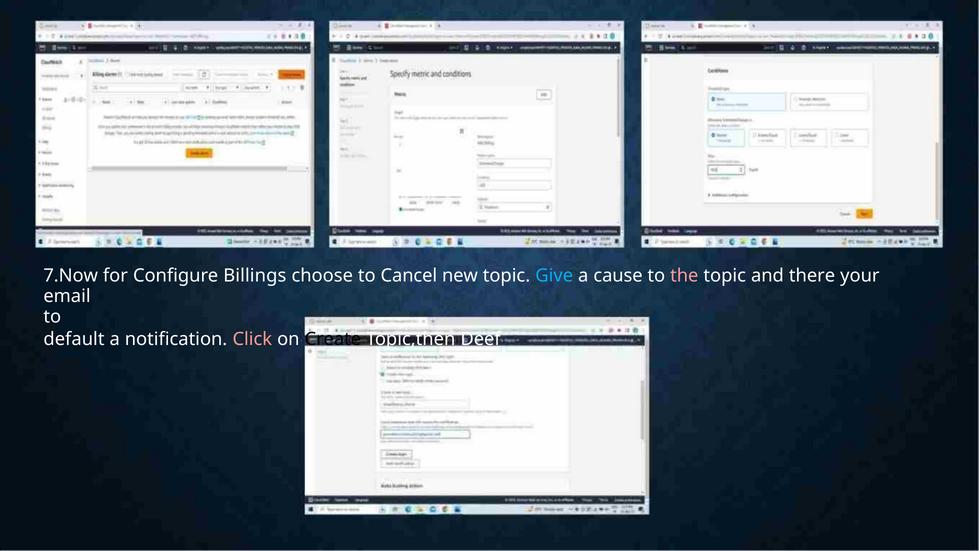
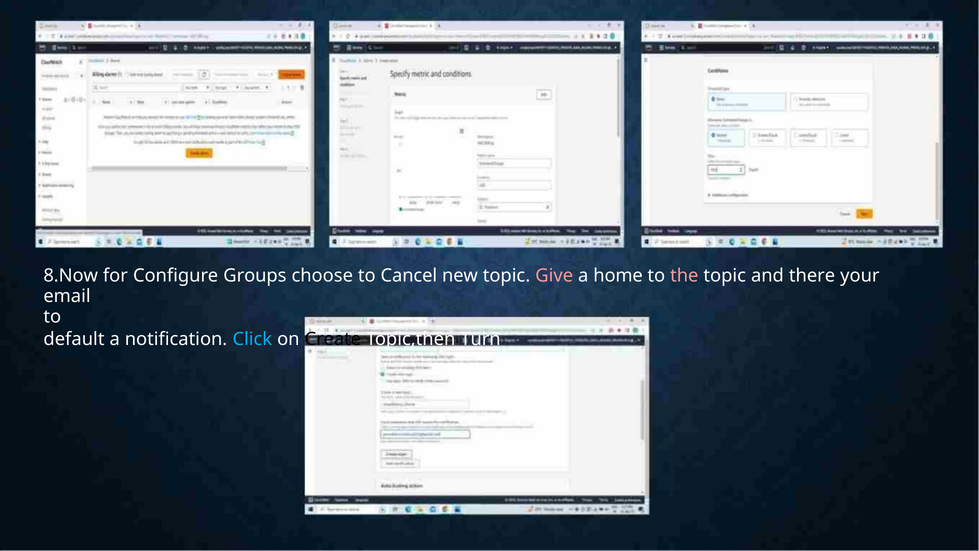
7.Now: 7.Now -> 8.Now
Billings: Billings -> Groups
Give colour: light blue -> pink
cause: cause -> home
Click colour: pink -> light blue
Deef: Deef -> Turn
